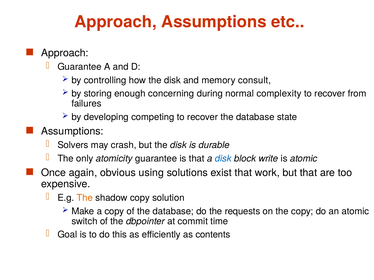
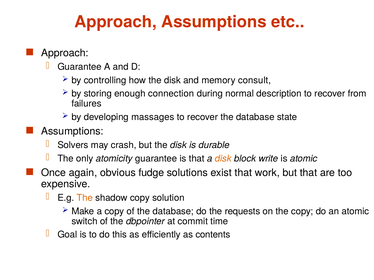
concerning: concerning -> connection
complexity: complexity -> description
competing: competing -> massages
disk at (223, 159) colour: blue -> orange
using: using -> fudge
